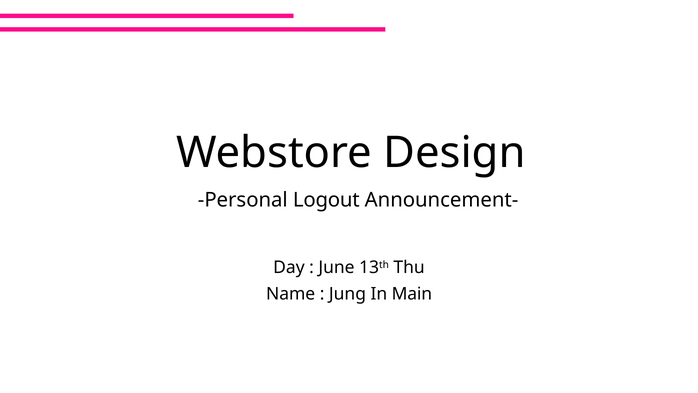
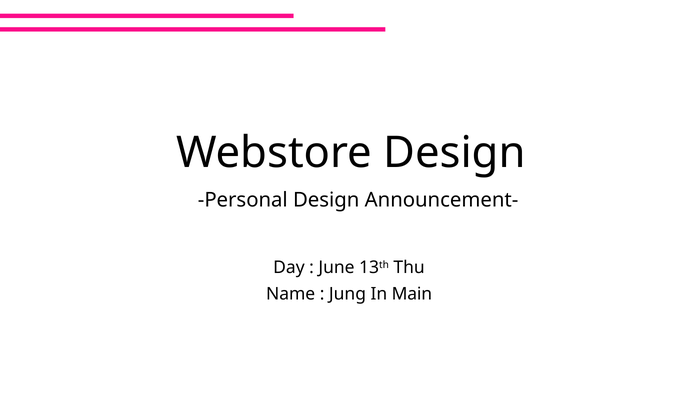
Personal Logout: Logout -> Design
